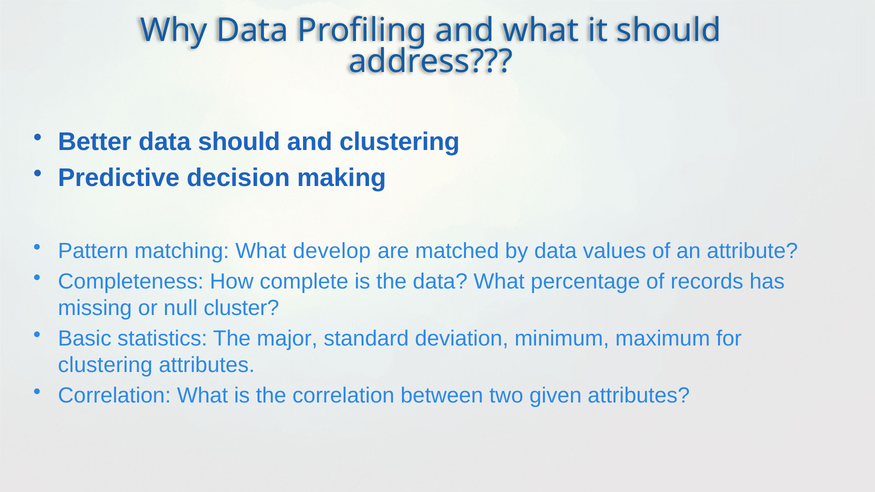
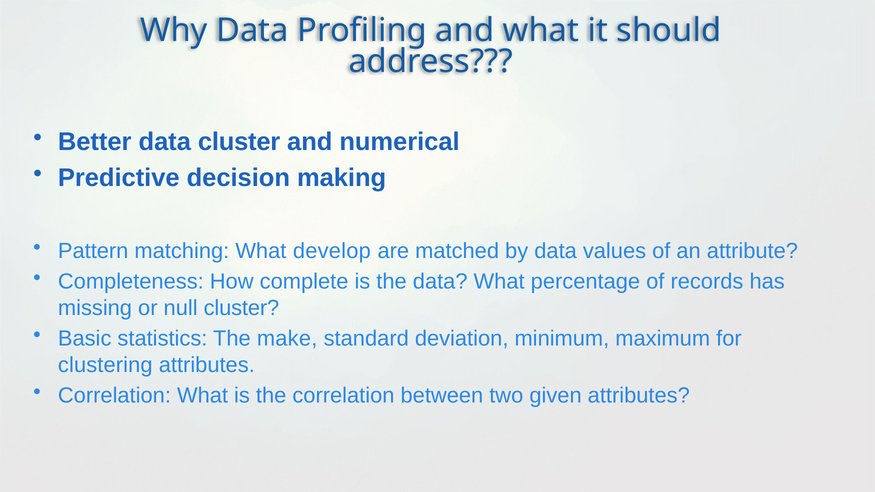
data should: should -> cluster
and clustering: clustering -> numerical
major: major -> make
